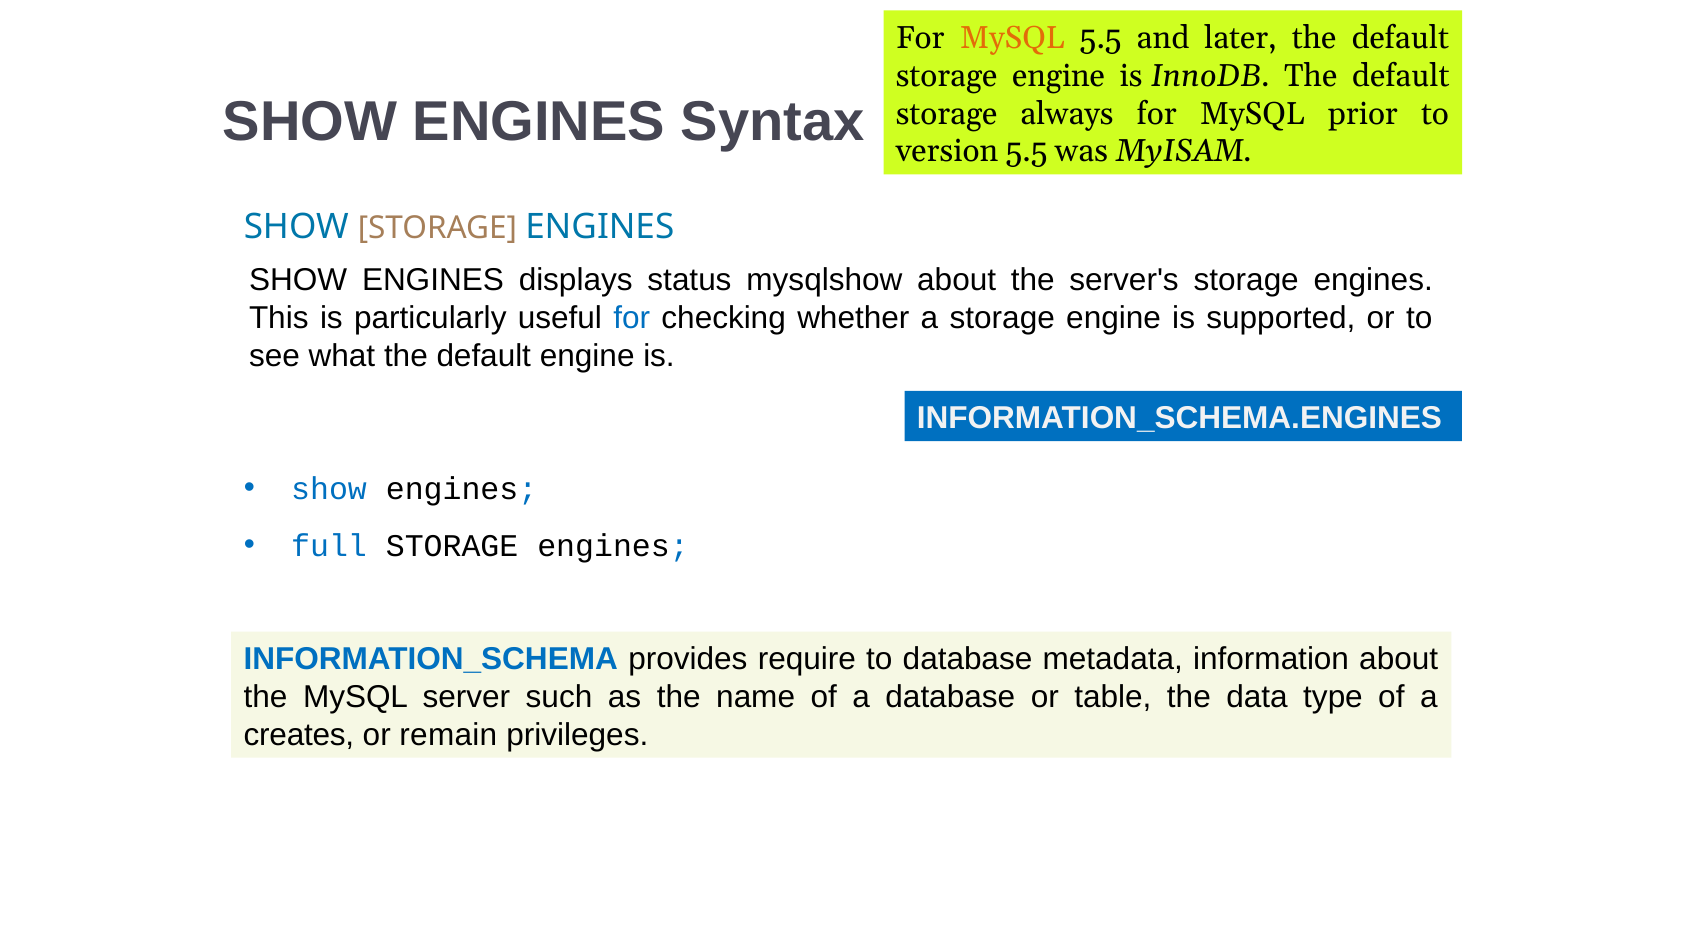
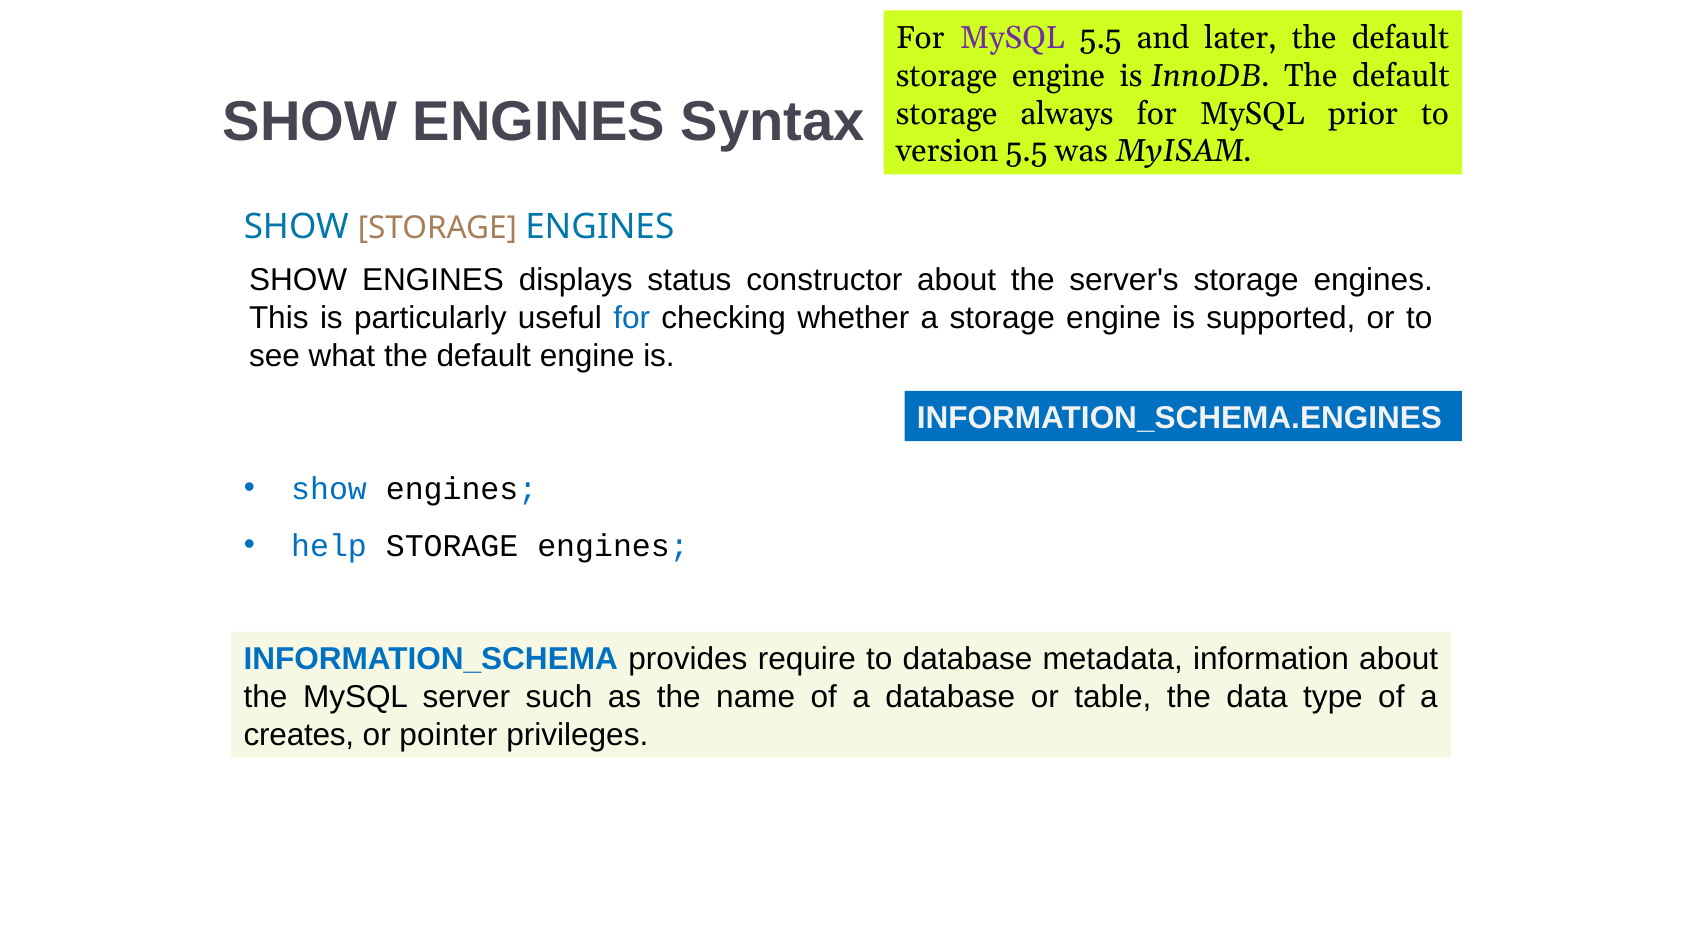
MySQL at (1012, 38) colour: orange -> purple
mysqlshow: mysqlshow -> constructor
full: full -> help
remain: remain -> pointer
